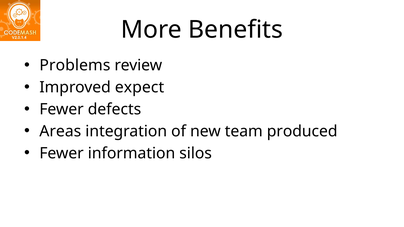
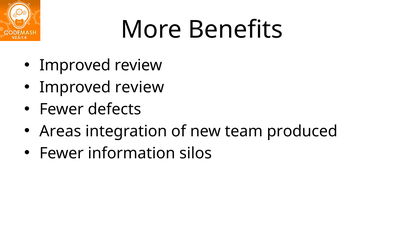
Problems at (75, 66): Problems -> Improved
expect at (140, 88): expect -> review
